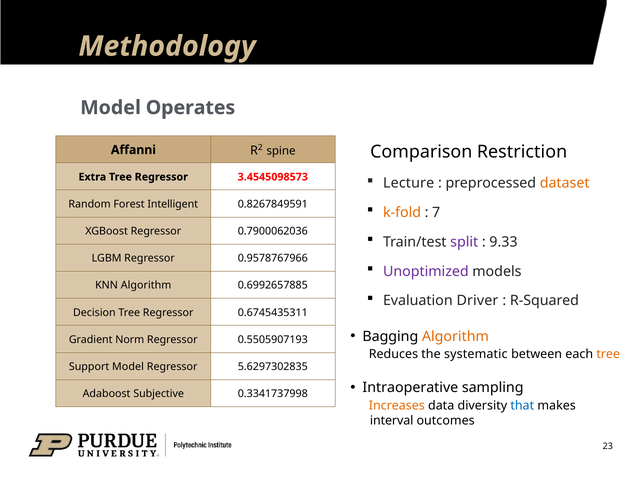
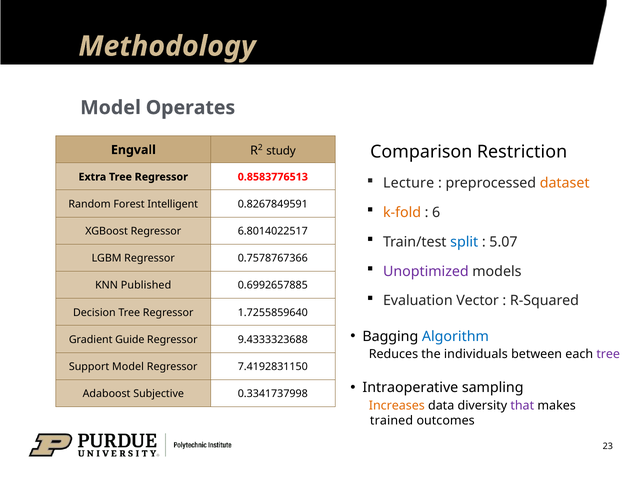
Affanni: Affanni -> Engvall
spine: spine -> study
3.4545098573: 3.4545098573 -> 0.8583776513
7: 7 -> 6
0.7900062036: 0.7900062036 -> 6.8014022517
split colour: purple -> blue
9.33: 9.33 -> 5.07
0.9578767966: 0.9578767966 -> 0.7578767366
KNN Algorithm: Algorithm -> Published
Driver: Driver -> Vector
0.6745435311: 0.6745435311 -> 1.7255859640
Algorithm at (455, 337) colour: orange -> blue
Norm: Norm -> Guide
0.5505907193: 0.5505907193 -> 9.4333323688
systematic: systematic -> individuals
tree at (608, 354) colour: orange -> purple
5.6297302835: 5.6297302835 -> 7.4192831150
that colour: blue -> purple
interval: interval -> trained
